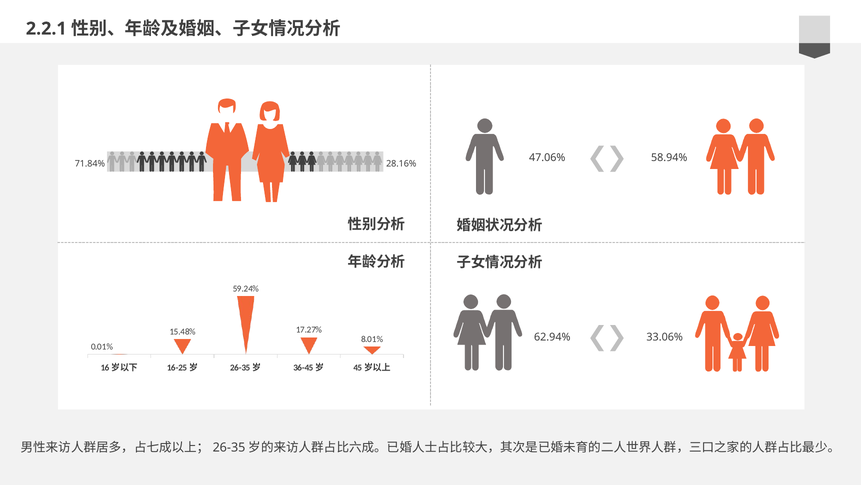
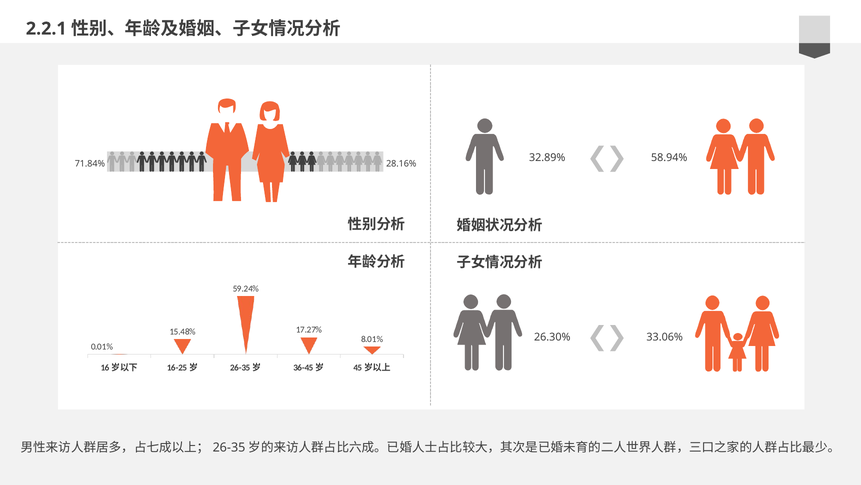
47.06%: 47.06% -> 32.89%
62.94%: 62.94% -> 26.30%
